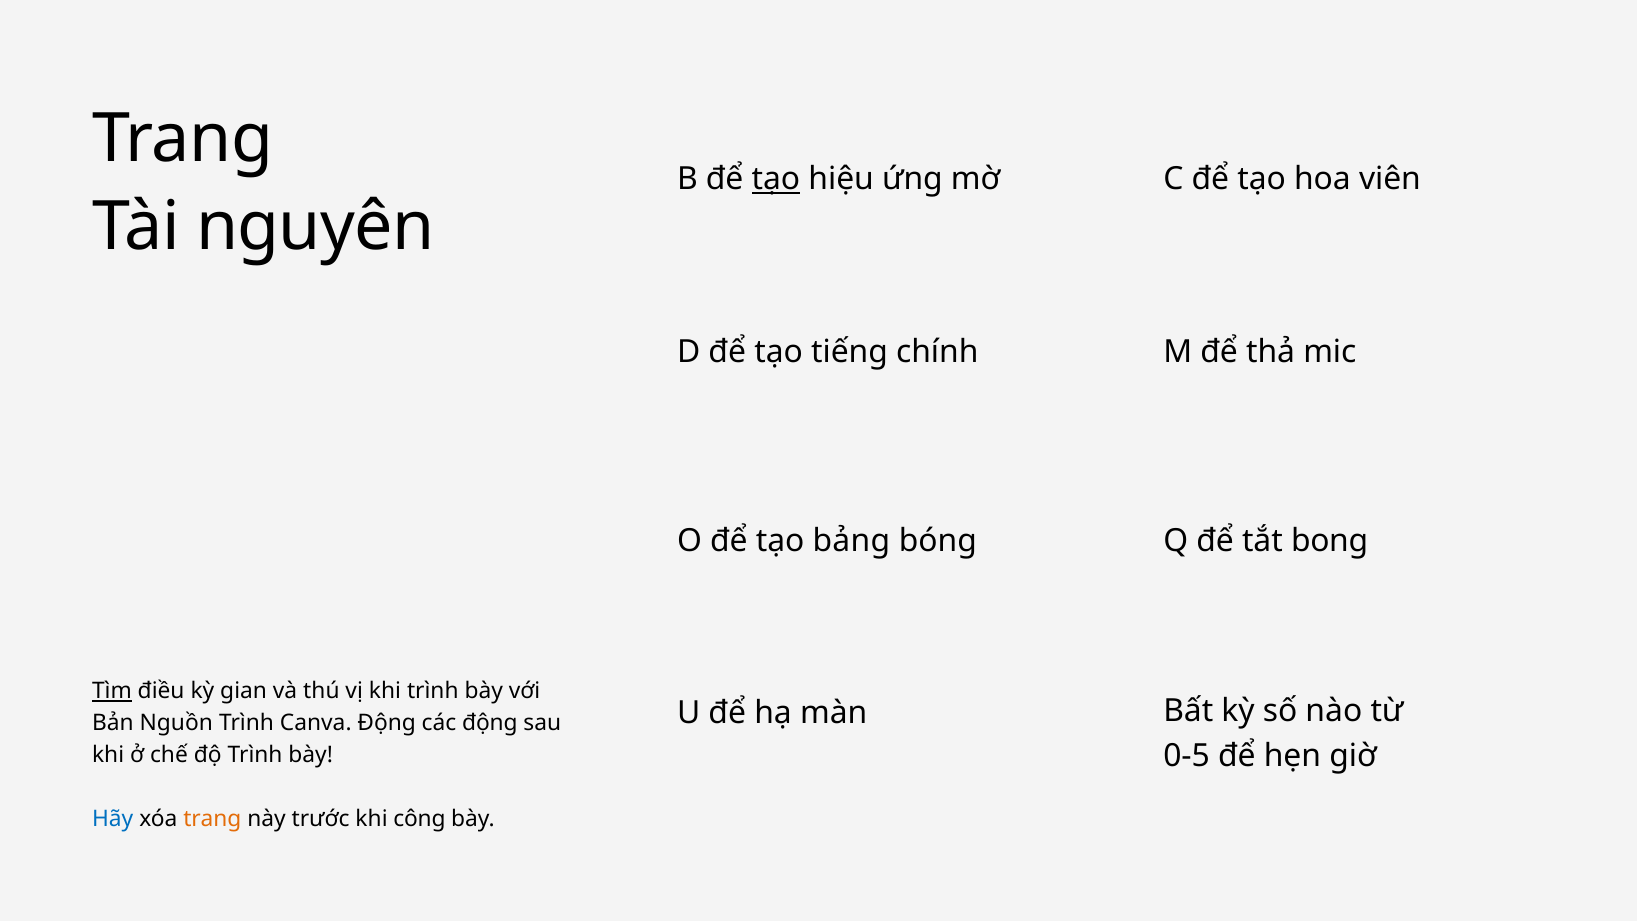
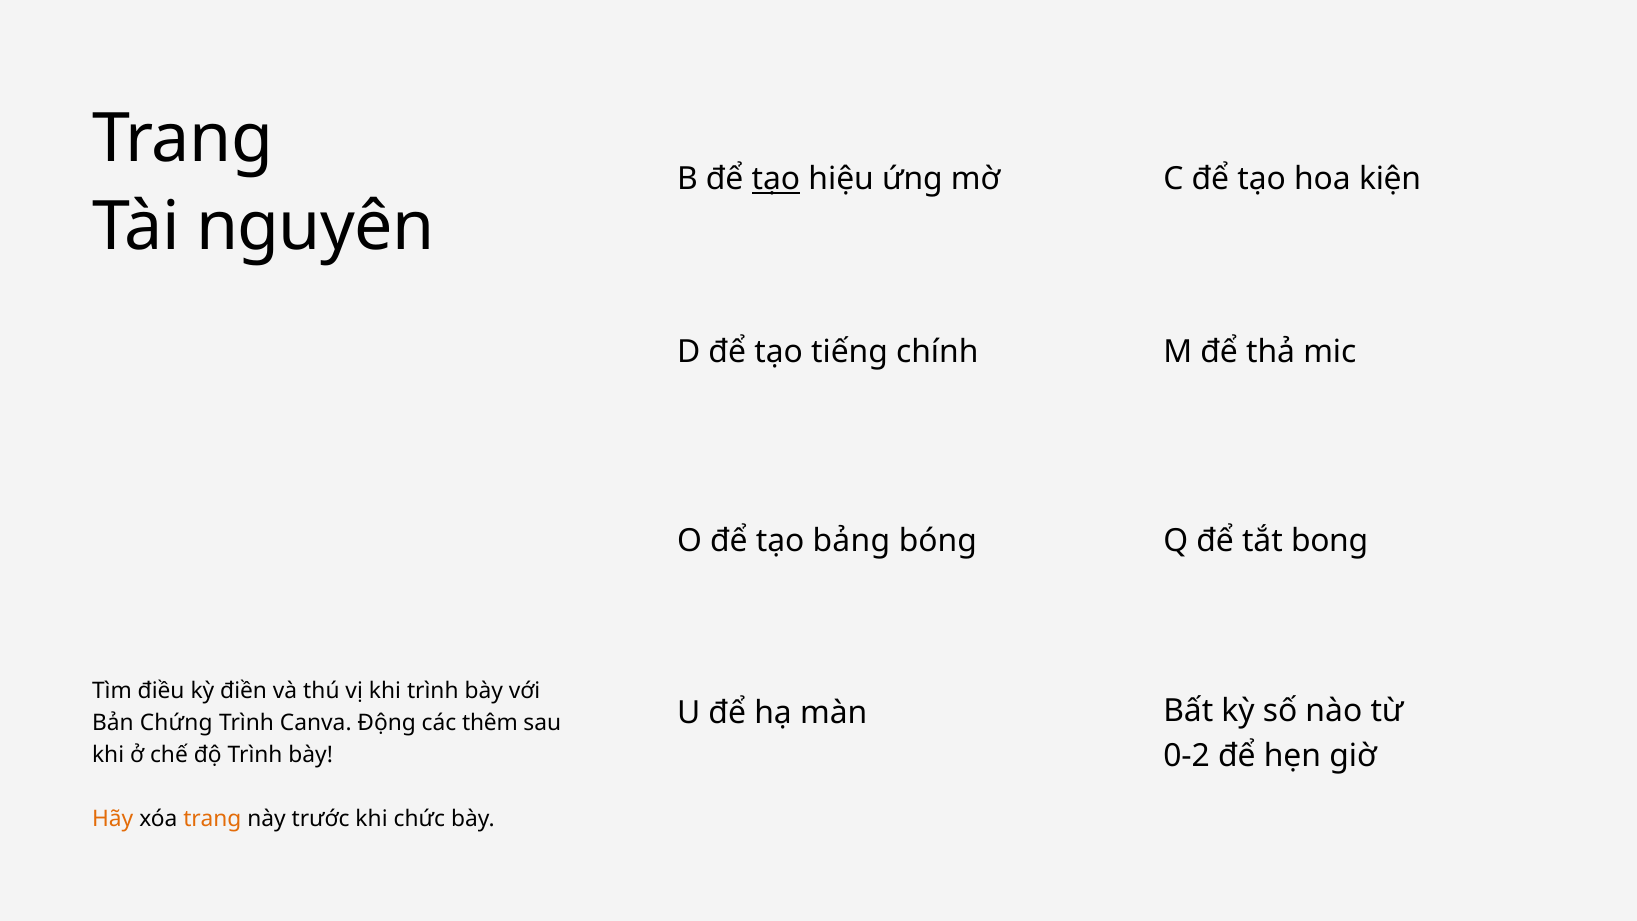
viên: viên -> kiện
Tìm underline: present -> none
gian: gian -> điền
Nguồn: Nguồn -> Chứng
các động: động -> thêm
0-5: 0-5 -> 0-2
Hãy colour: blue -> orange
công: công -> chức
